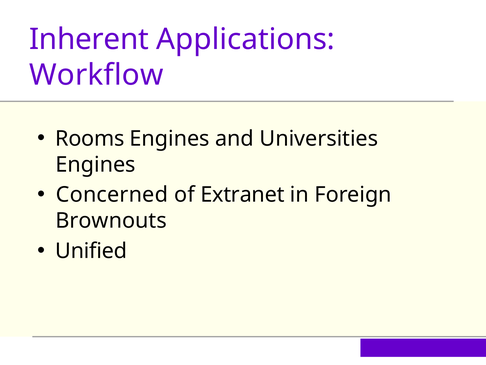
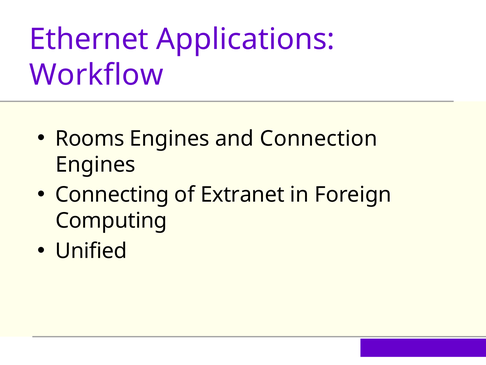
Inherent: Inherent -> Ethernet
Universities: Universities -> Connection
Concerned: Concerned -> Connecting
Brownouts: Brownouts -> Computing
